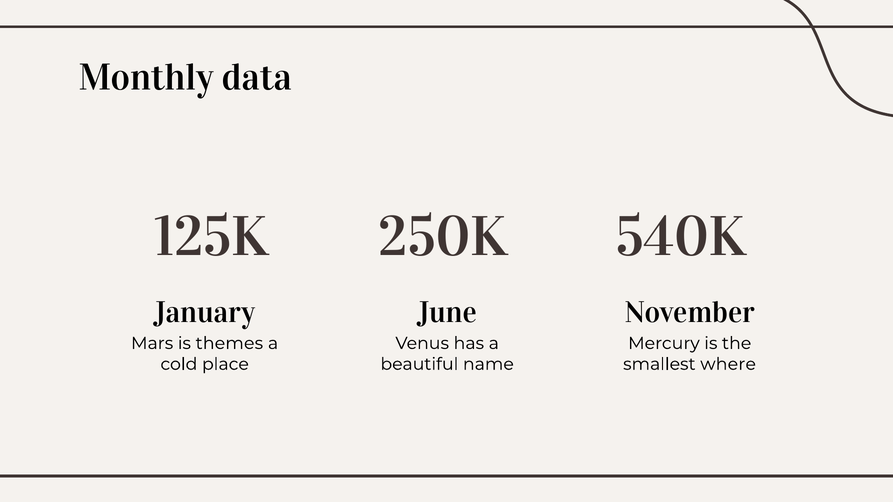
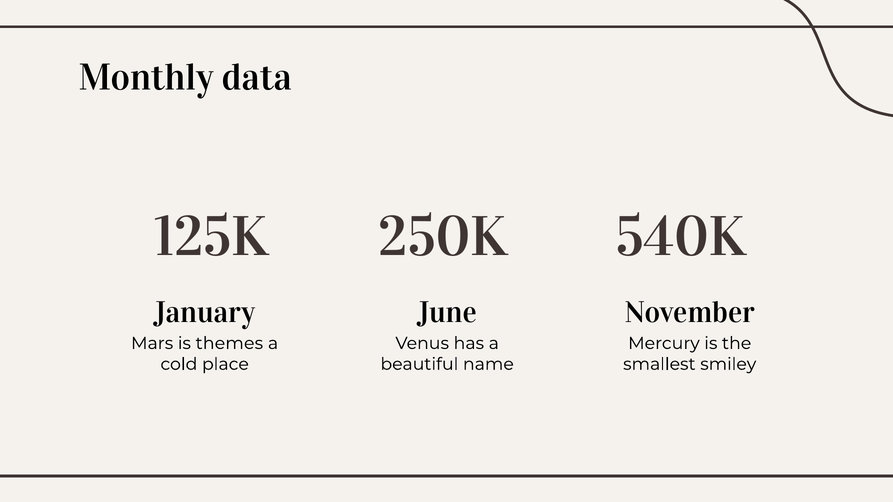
where: where -> smiley
